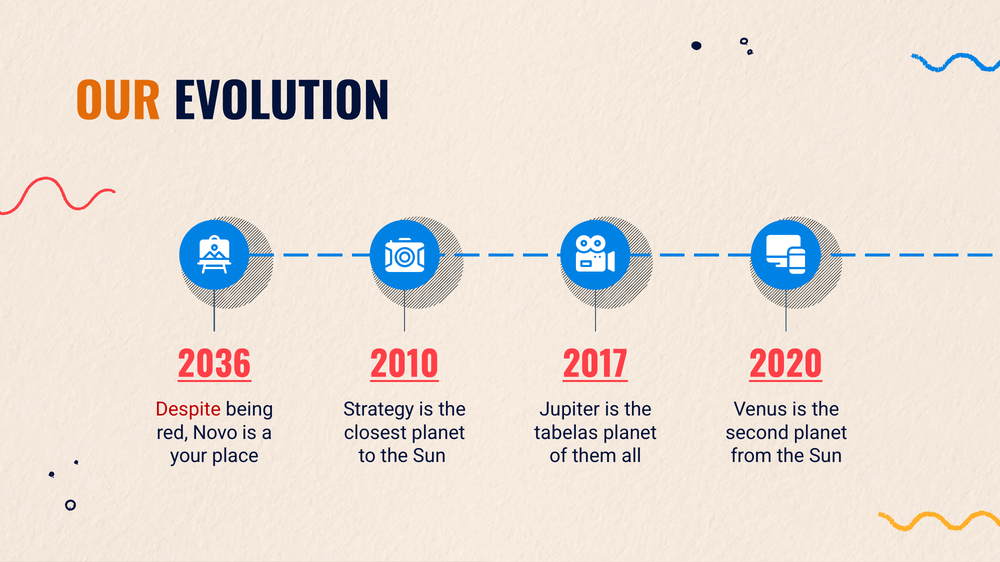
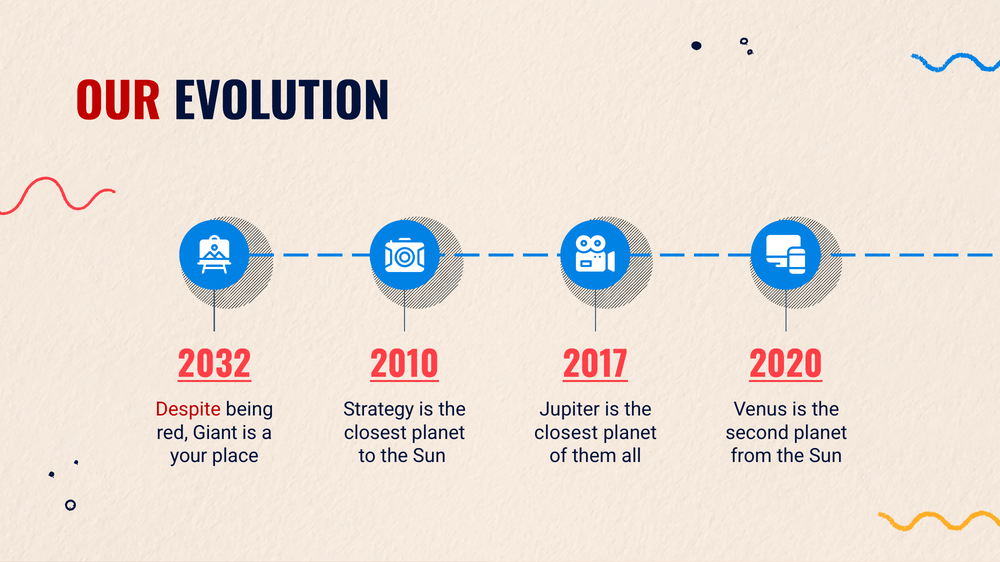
OUR colour: orange -> red
2036: 2036 -> 2032
Novo: Novo -> Giant
tabelas at (566, 433): tabelas -> closest
